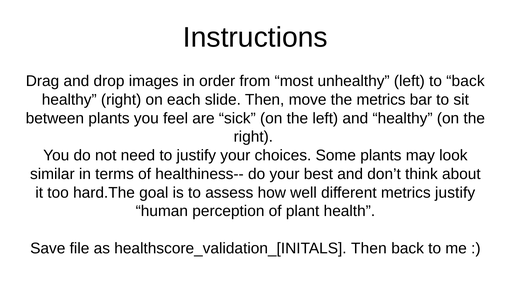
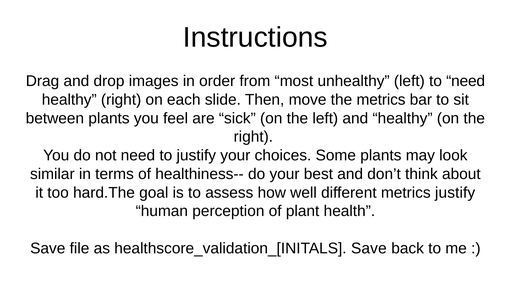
to back: back -> need
healthscore_validation_[INITALS Then: Then -> Save
